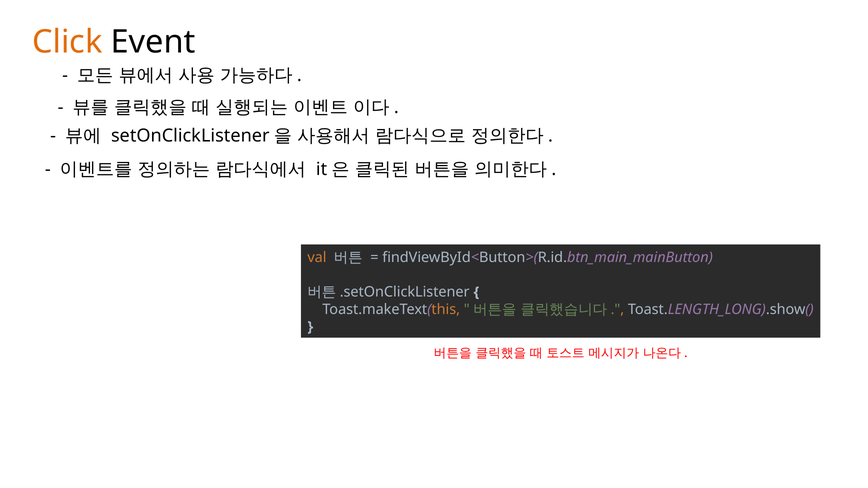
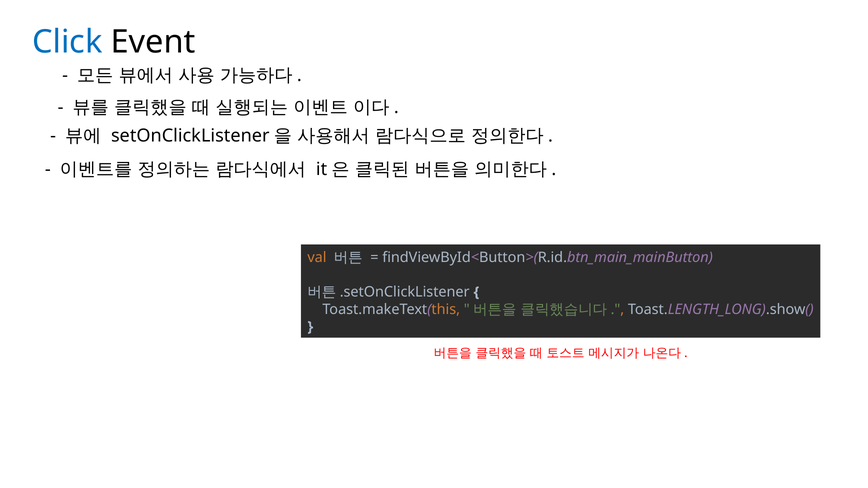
Click colour: orange -> blue
